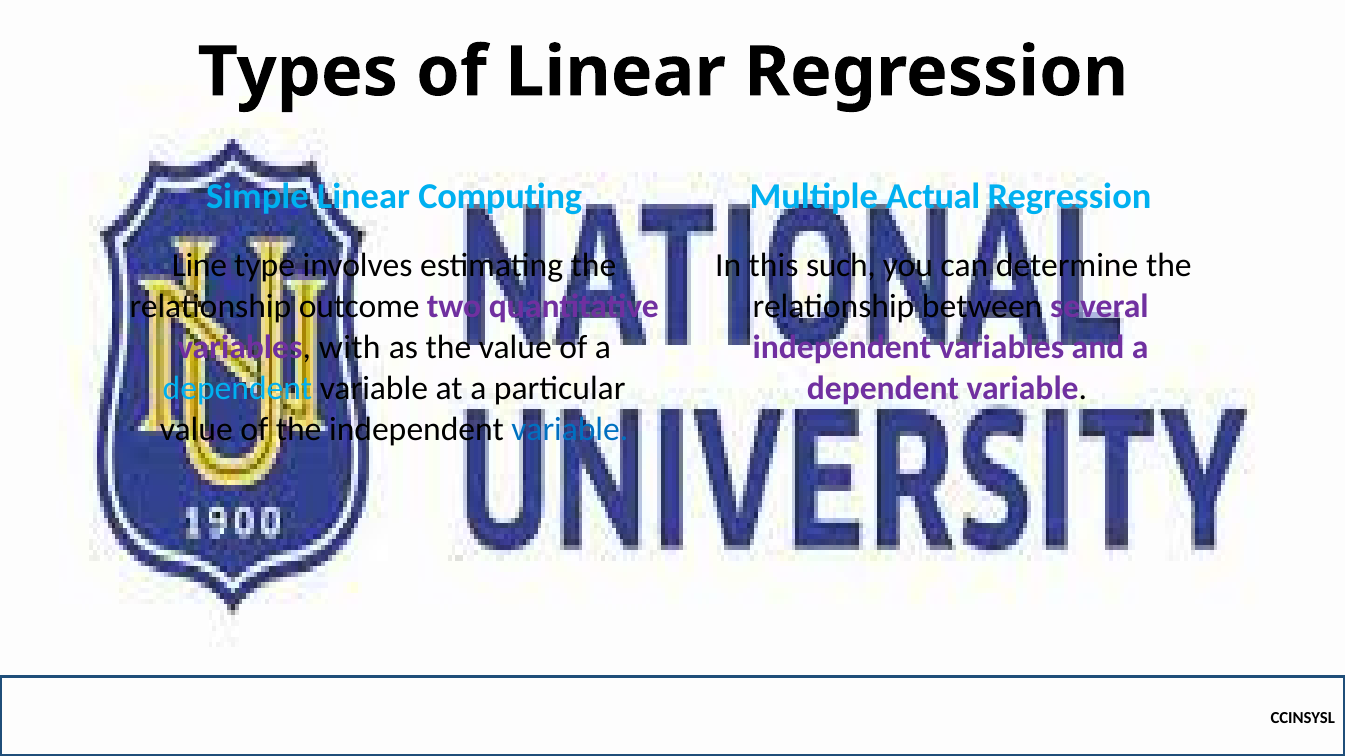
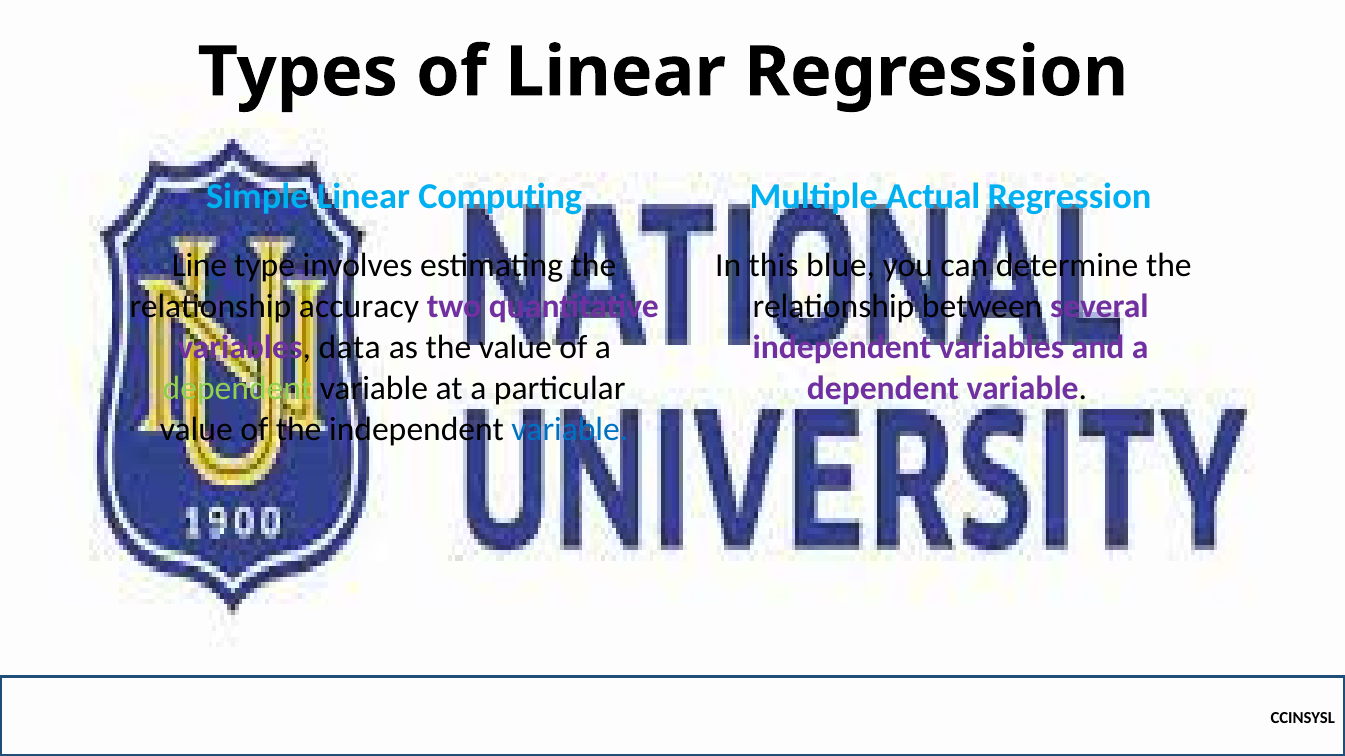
such: such -> blue
outcome: outcome -> accuracy
with: with -> data
dependent at (237, 388) colour: light blue -> light green
